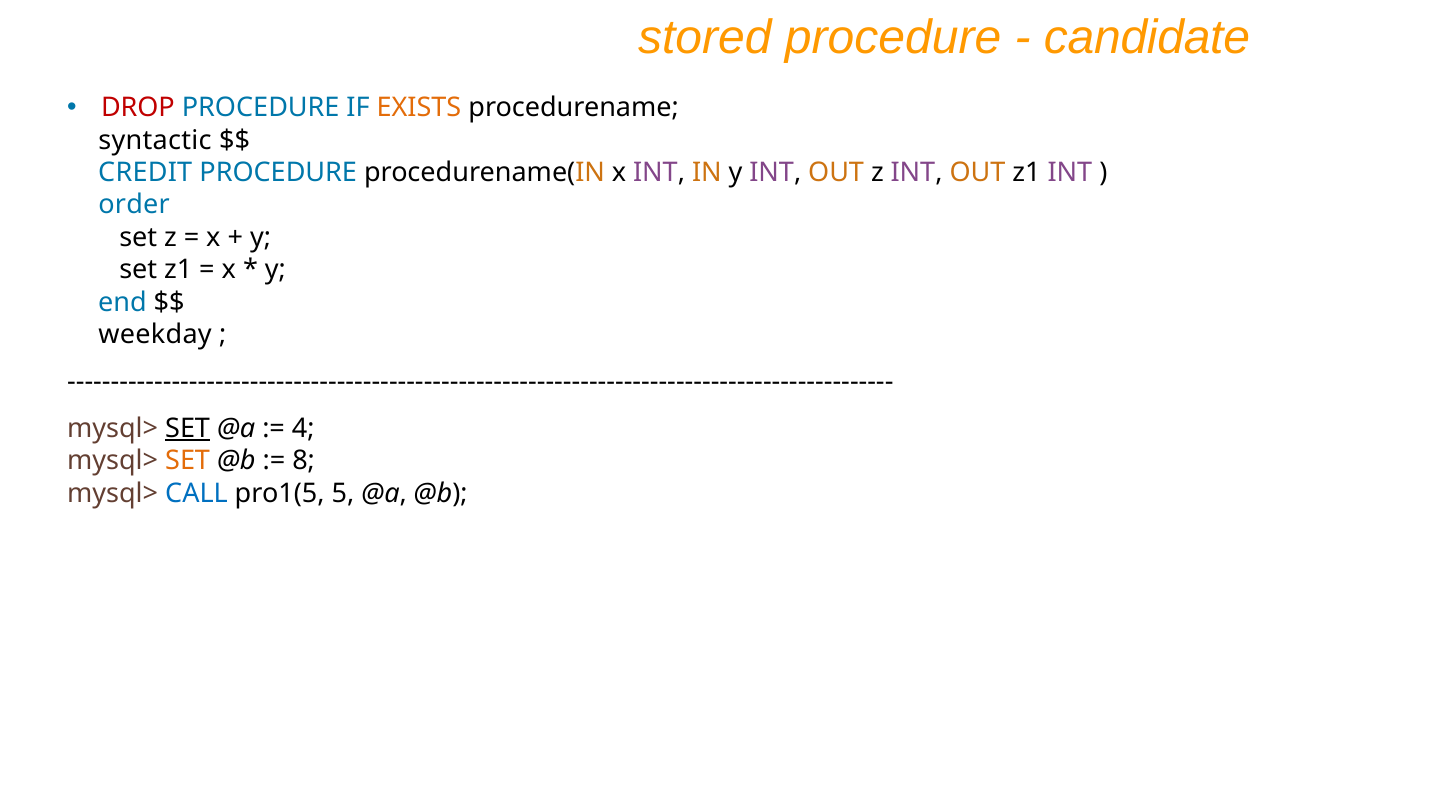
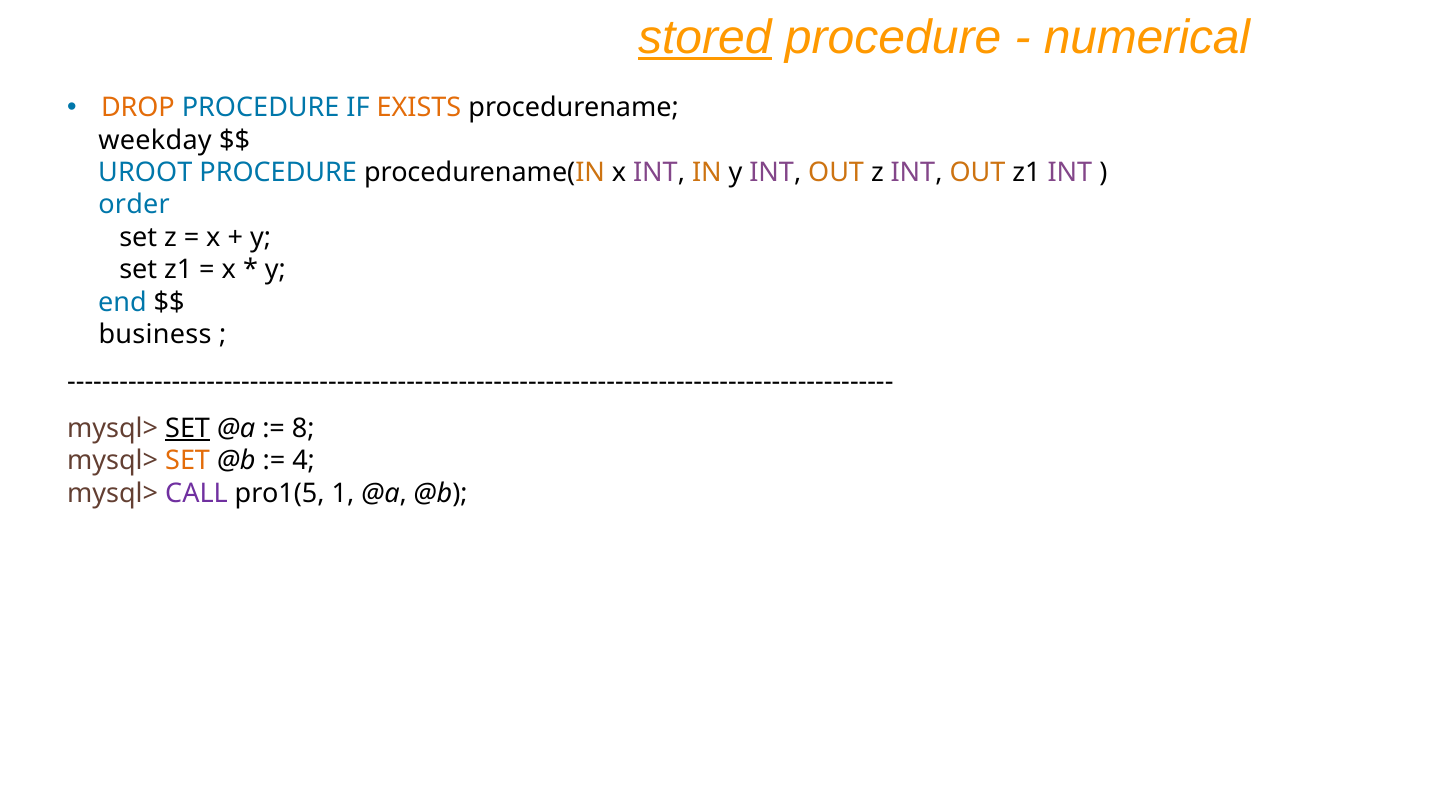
stored underline: none -> present
candidate: candidate -> numerical
DROP colour: red -> orange
syntactic: syntactic -> weekday
CREDIT: CREDIT -> UROOT
weekday: weekday -> business
4: 4 -> 8
8: 8 -> 4
CALL colour: blue -> purple
5: 5 -> 1
